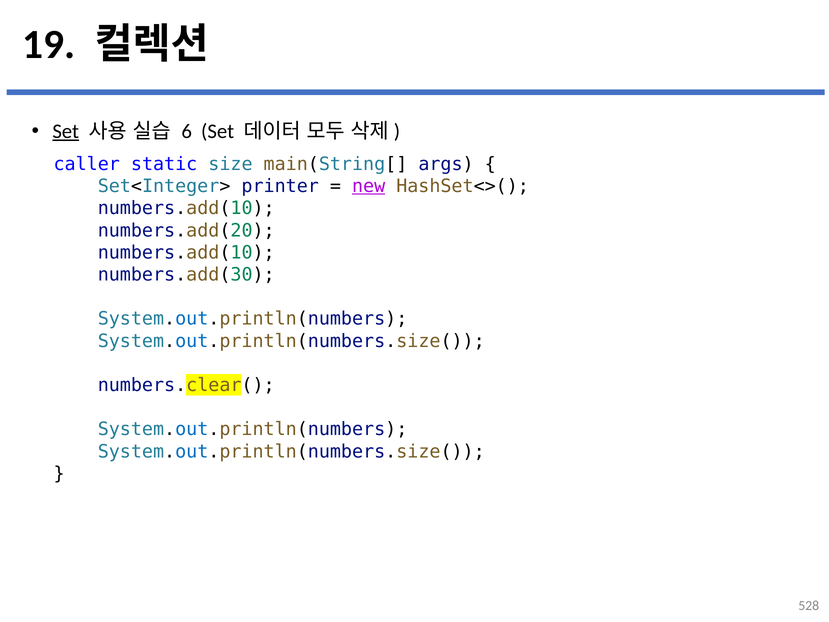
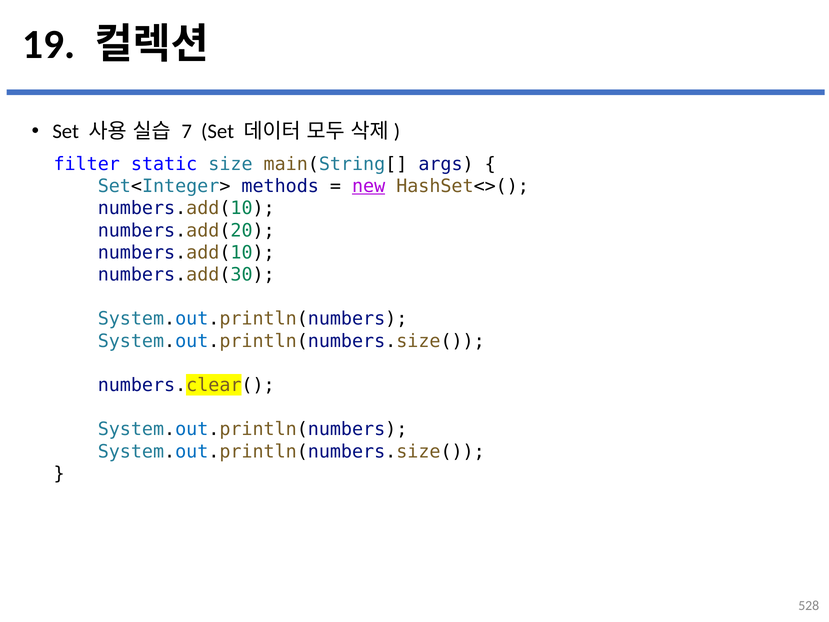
Set at (66, 131) underline: present -> none
6: 6 -> 7
caller: caller -> filter
printer: printer -> methods
